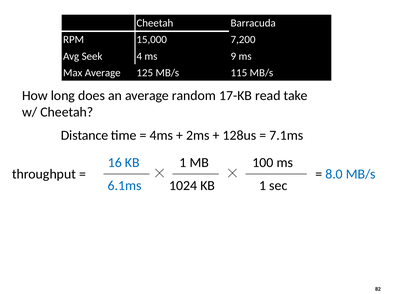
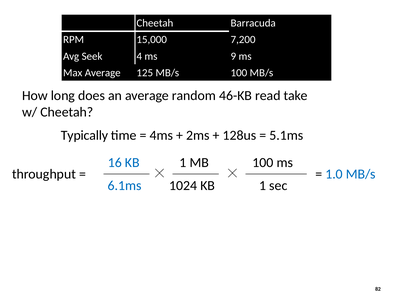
MB/s 115: 115 -> 100
17-KB: 17-KB -> 46-KB
Distance: Distance -> Typically
7.1ms: 7.1ms -> 5.1ms
8.0: 8.0 -> 1.0
